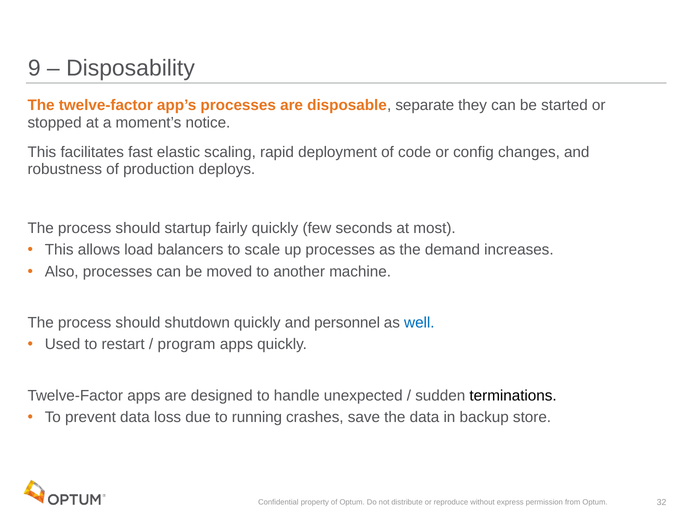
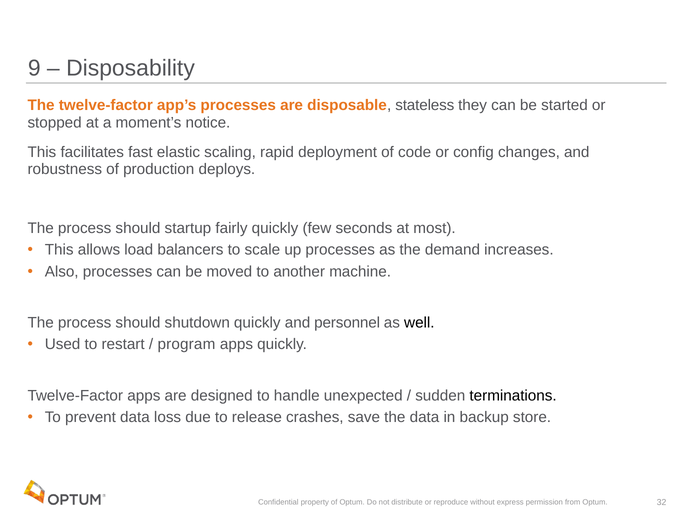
separate: separate -> stateless
well colour: blue -> black
running: running -> release
